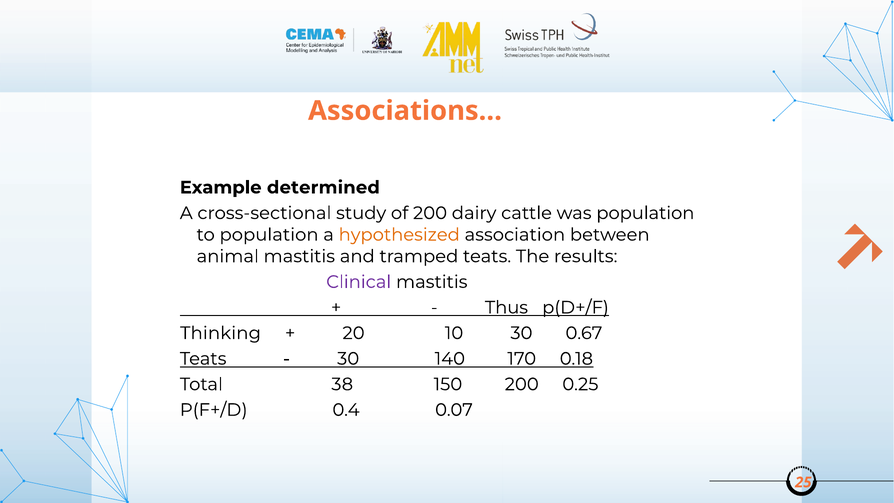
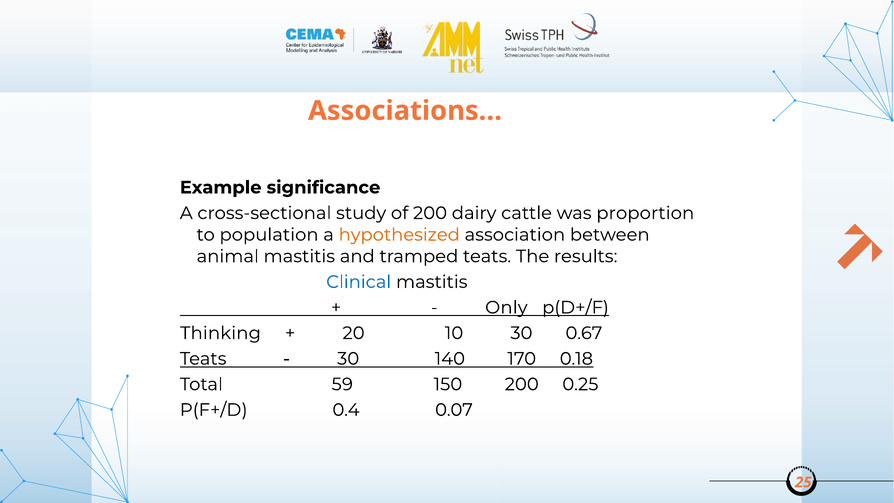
determined: determined -> significance
was population: population -> proportion
Clinical colour: purple -> blue
Thus: Thus -> Only
38: 38 -> 59
